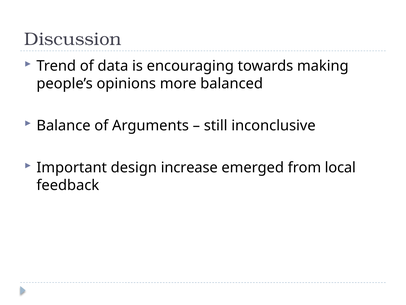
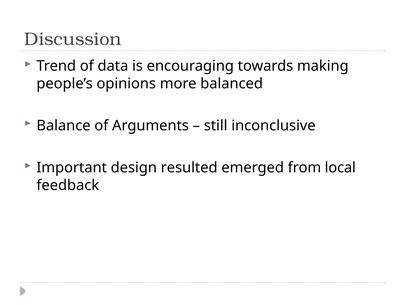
increase: increase -> resulted
